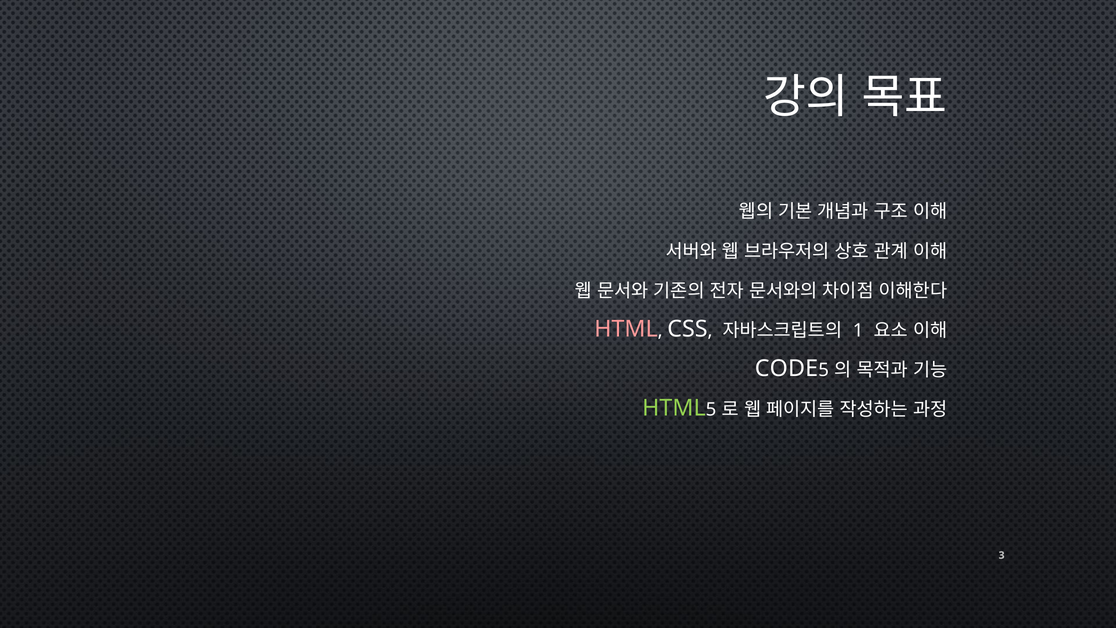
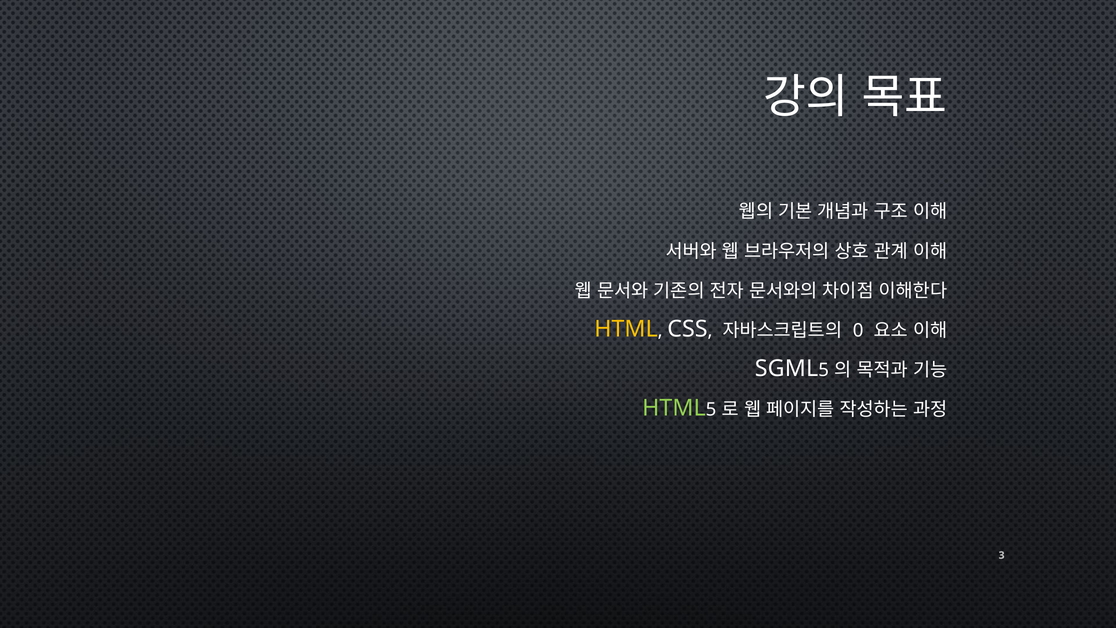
HTML at (626, 329) colour: pink -> yellow
1: 1 -> 0
CODE: CODE -> SGML
